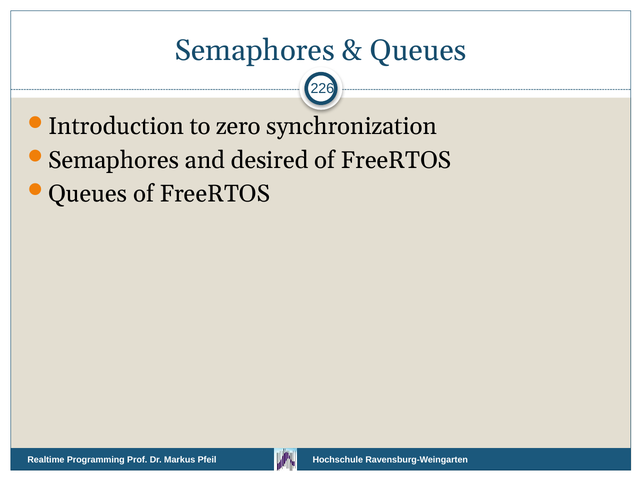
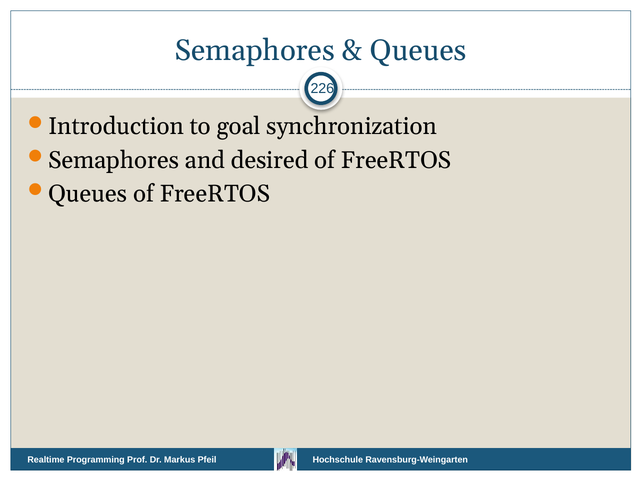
zero: zero -> goal
